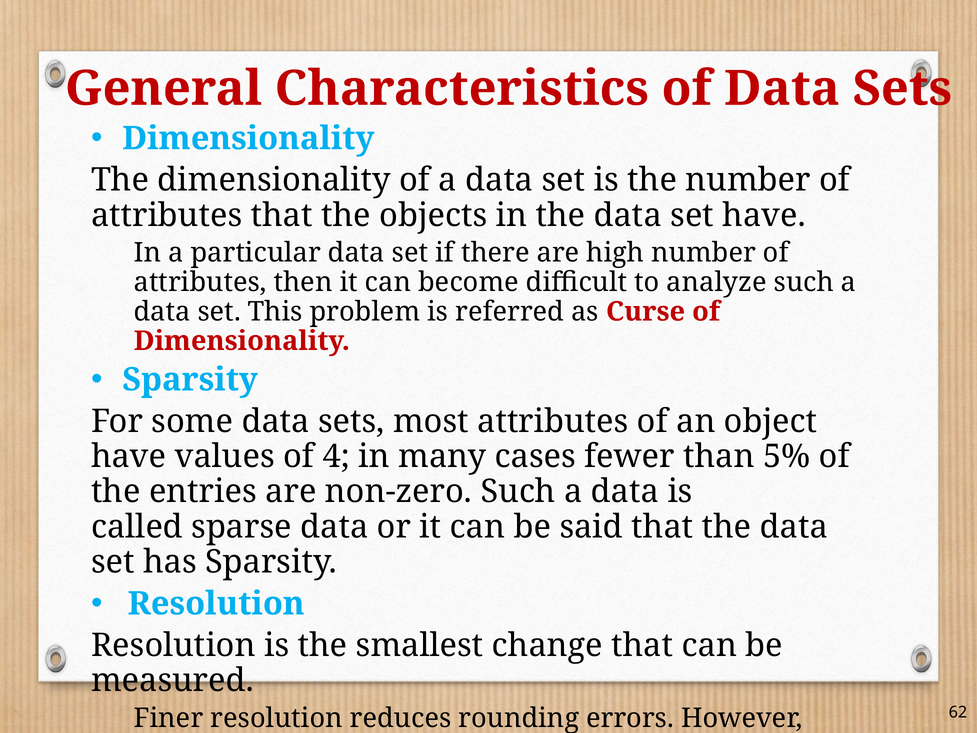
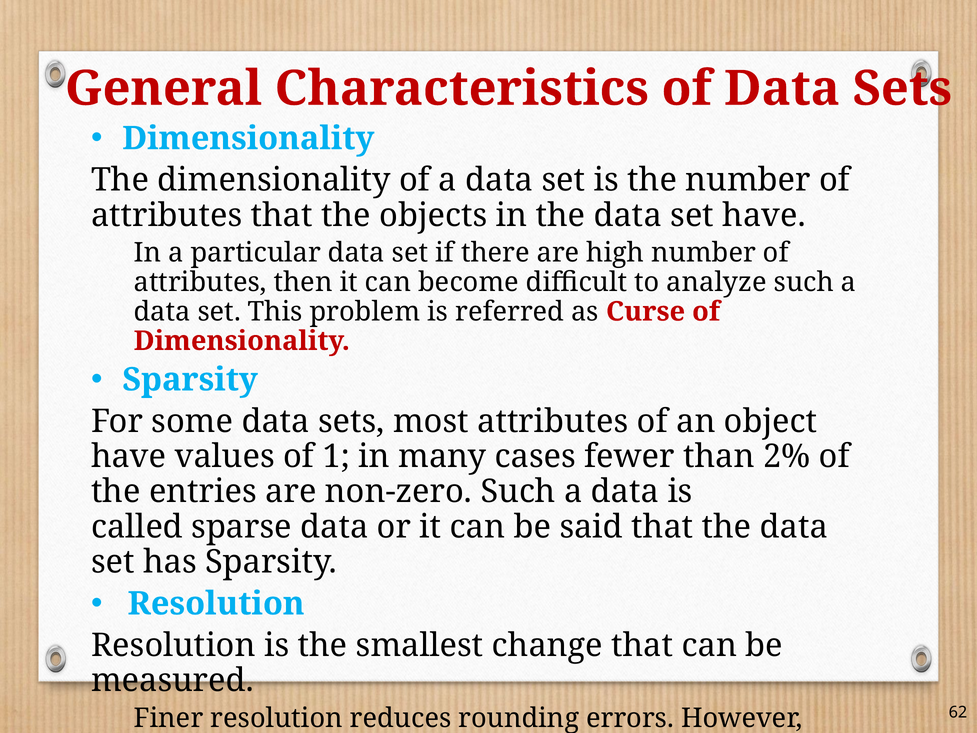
4: 4 -> 1
5%: 5% -> 2%
